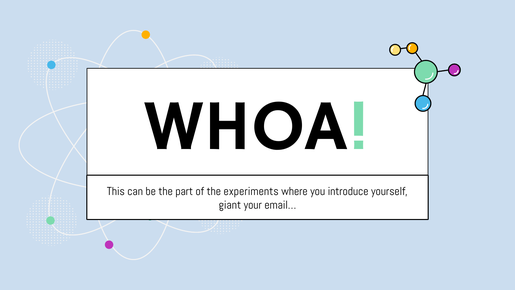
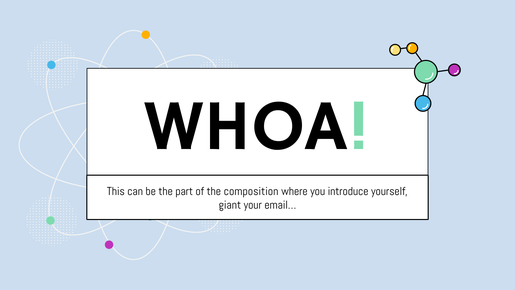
experiments: experiments -> composition
